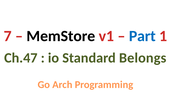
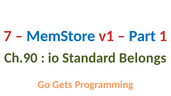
MemStore colour: black -> blue
Ch.47: Ch.47 -> Ch.90
Arch: Arch -> Gets
